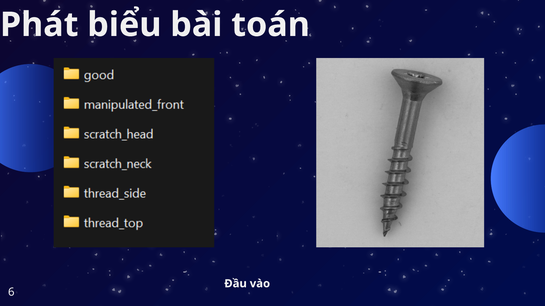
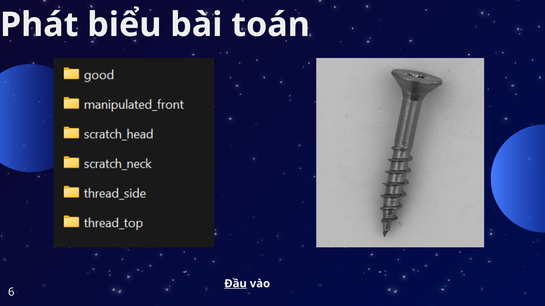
Đầu underline: none -> present
